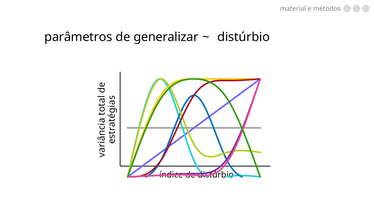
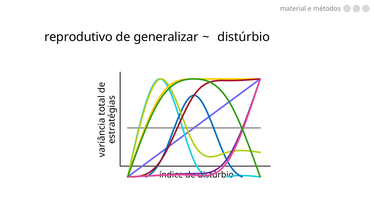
parâmetros: parâmetros -> reprodutivo
